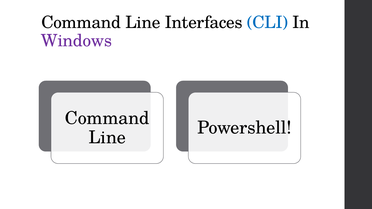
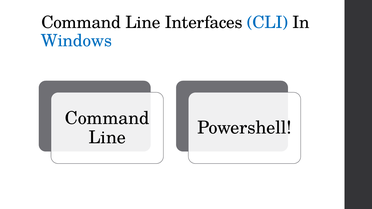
Windows colour: purple -> blue
